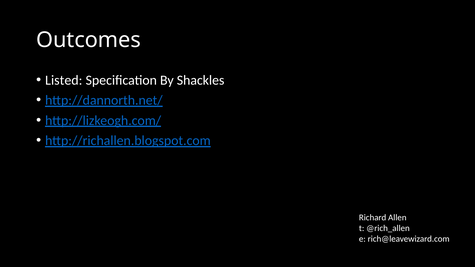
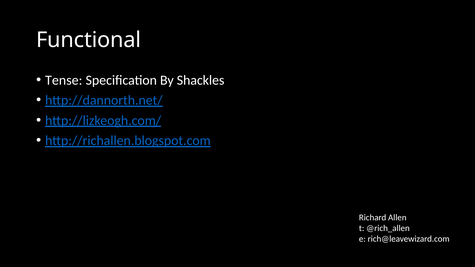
Outcomes: Outcomes -> Functional
Listed: Listed -> Tense
